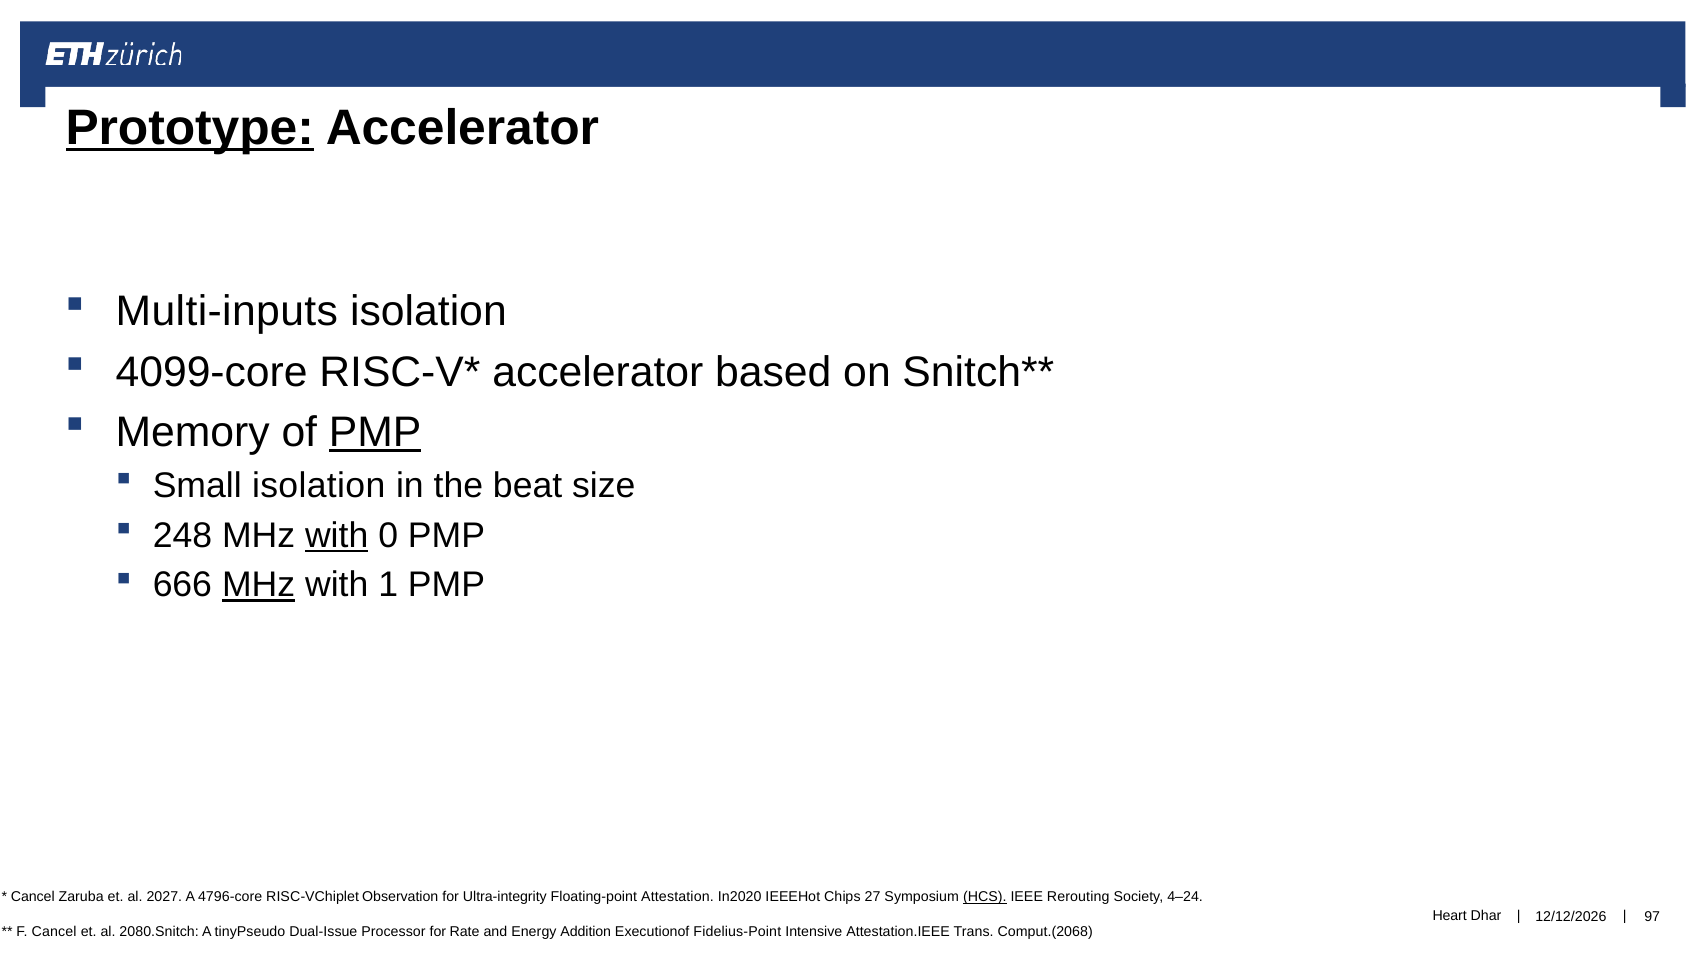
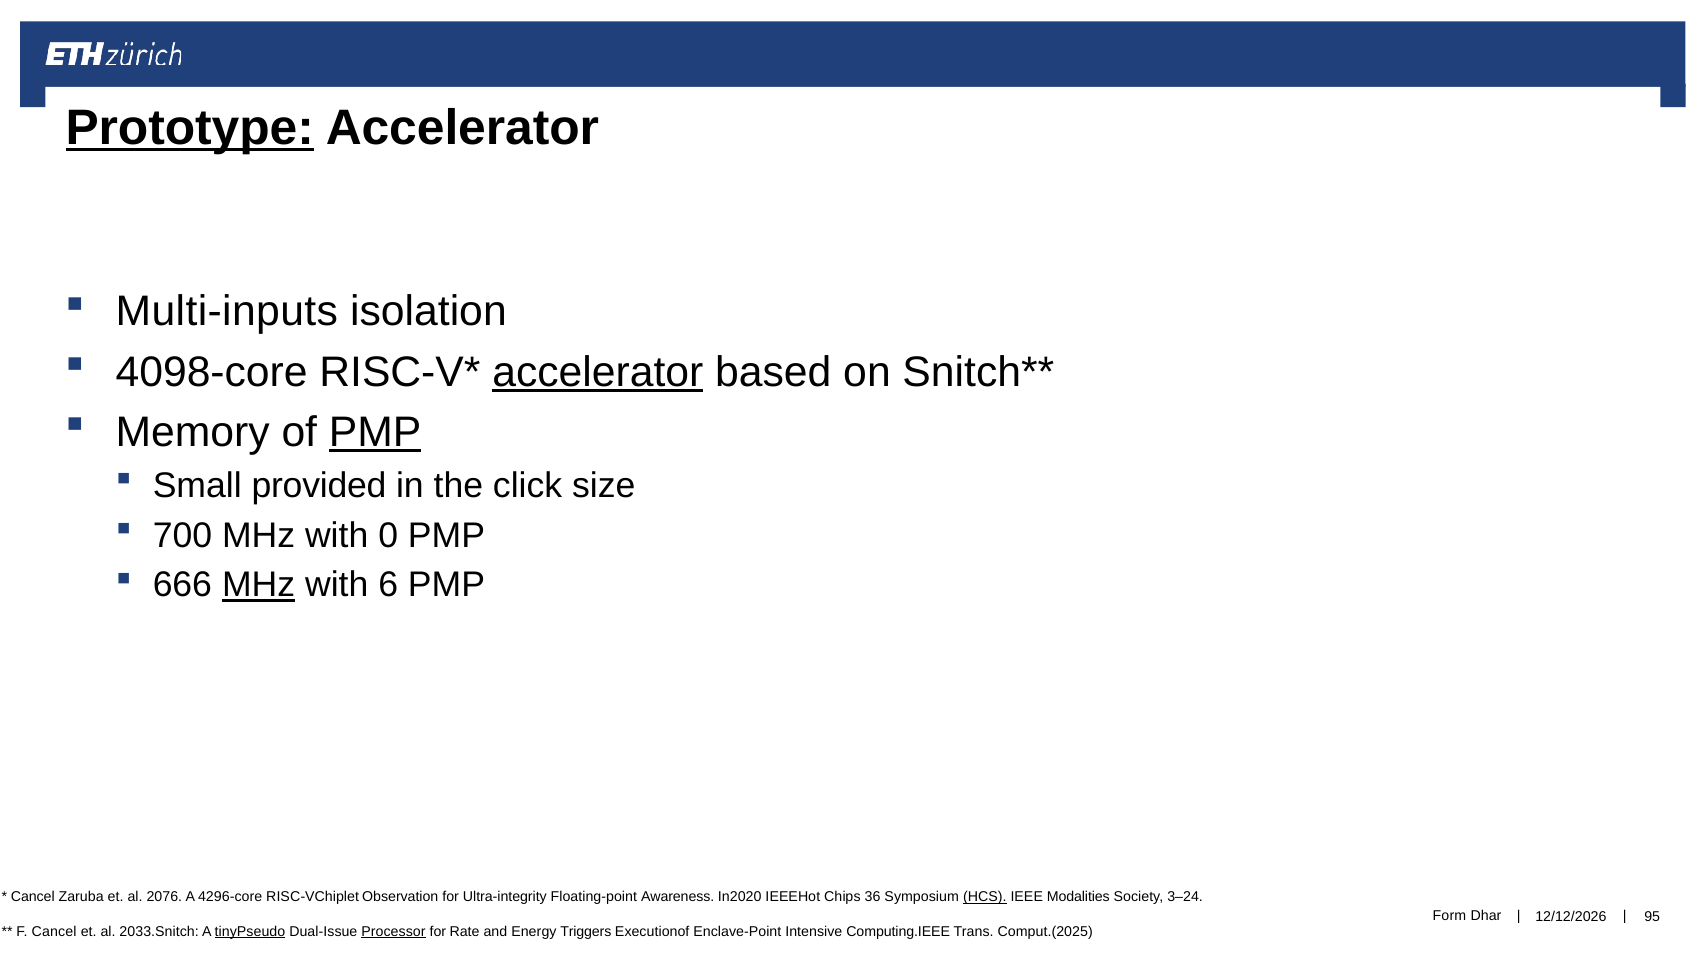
4099-core: 4099-core -> 4098-core
accelerator at (598, 372) underline: none -> present
Small isolation: isolation -> provided
beat: beat -> click
248: 248 -> 700
with at (337, 535) underline: present -> none
1: 1 -> 6
2027: 2027 -> 2076
4796-core: 4796-core -> 4296-core
Attestation: Attestation -> Awareness
27: 27 -> 36
Rerouting: Rerouting -> Modalities
4–24: 4–24 -> 3–24
Heart: Heart -> Form
97: 97 -> 95
2080.Snitch: 2080.Snitch -> 2033.Snitch
tinyPseudo underline: none -> present
Processor underline: none -> present
Addition: Addition -> Triggers
Fidelius-Point: Fidelius-Point -> Enclave-Point
Attestation.IEEE: Attestation.IEEE -> Computing.IEEE
Comput.(2068: Comput.(2068 -> Comput.(2025
